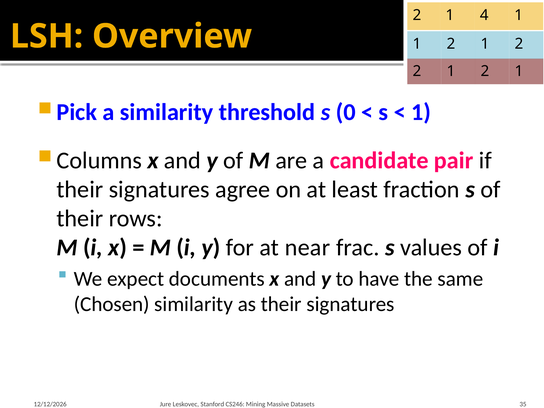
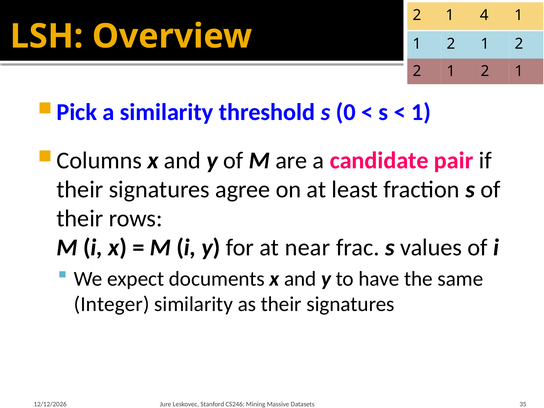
Chosen: Chosen -> Integer
